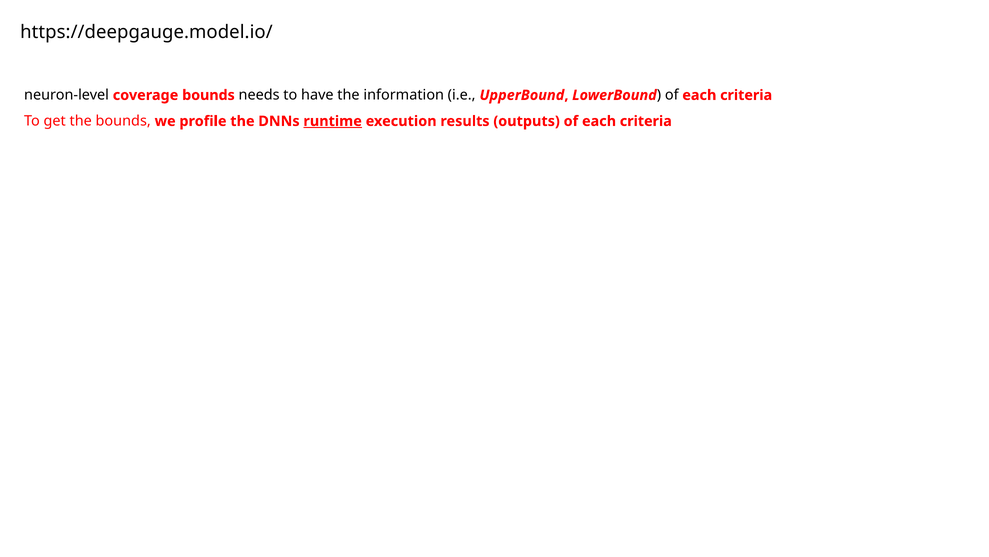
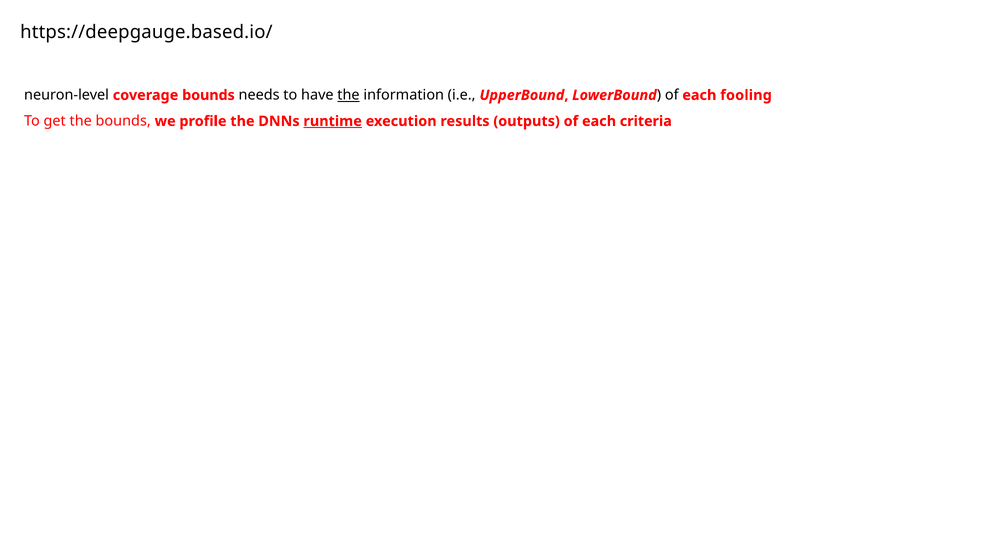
https://deepgauge.model.io/: https://deepgauge.model.io/ -> https://deepgauge.based.io/
the at (348, 95) underline: none -> present
LowerBound of each criteria: criteria -> fooling
